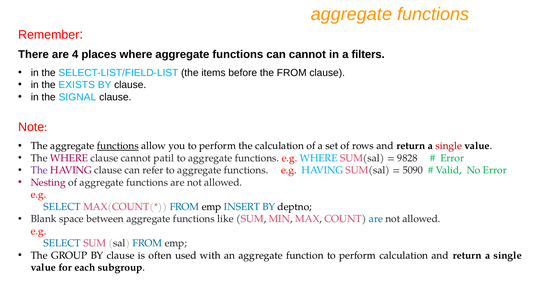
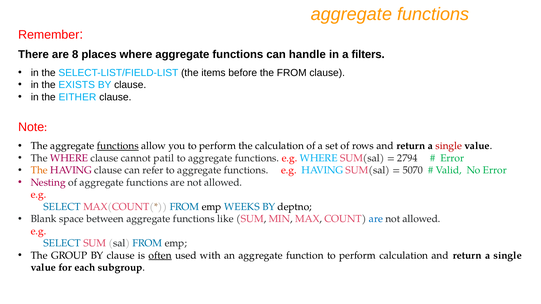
4: 4 -> 8
can cannot: cannot -> handle
SIGNAL: SIGNAL -> EITHER
9828: 9828 -> 2794
The at (39, 170) colour: purple -> orange
5090: 5090 -> 5070
INSERT: INSERT -> WEEKS
often underline: none -> present
